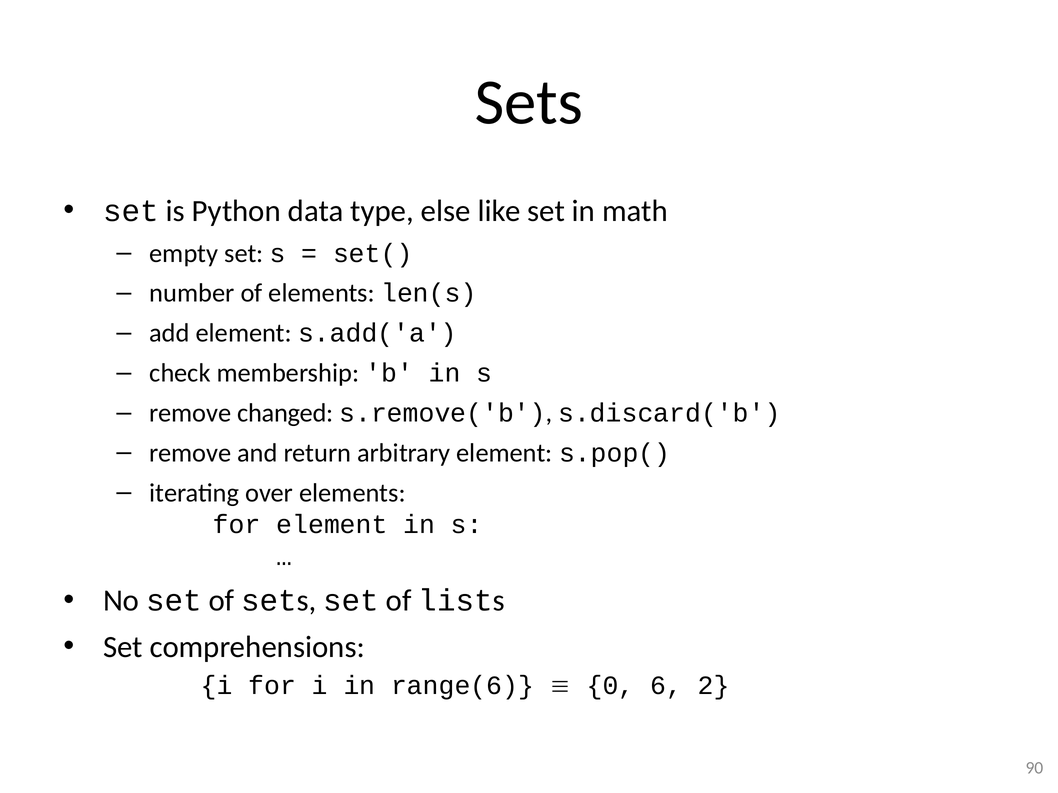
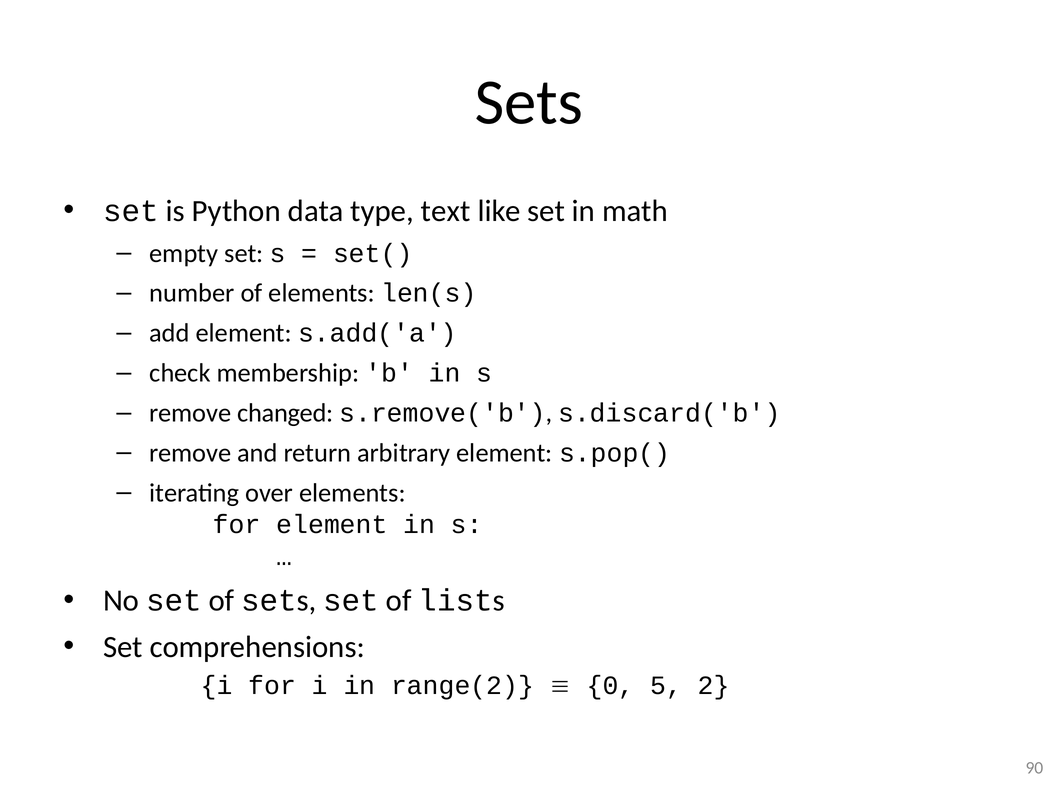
else: else -> text
range(6: range(6 -> range(2
6: 6 -> 5
